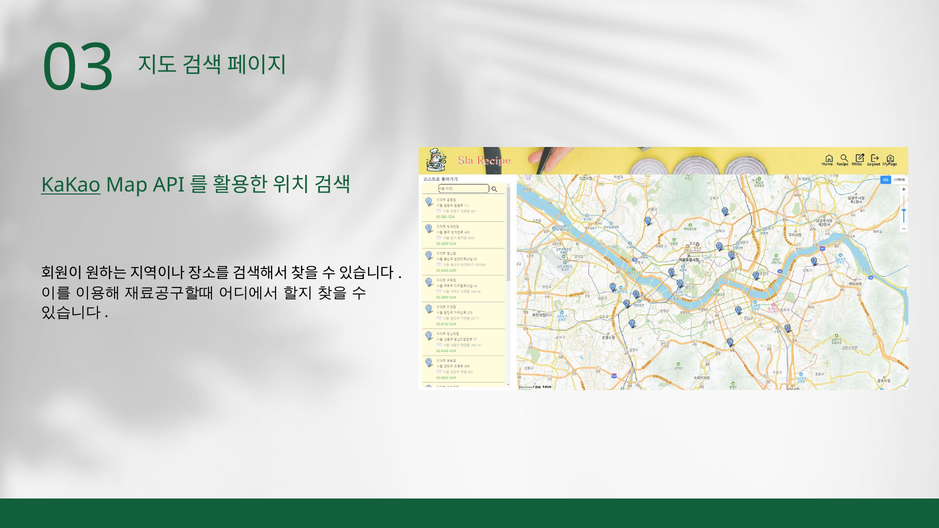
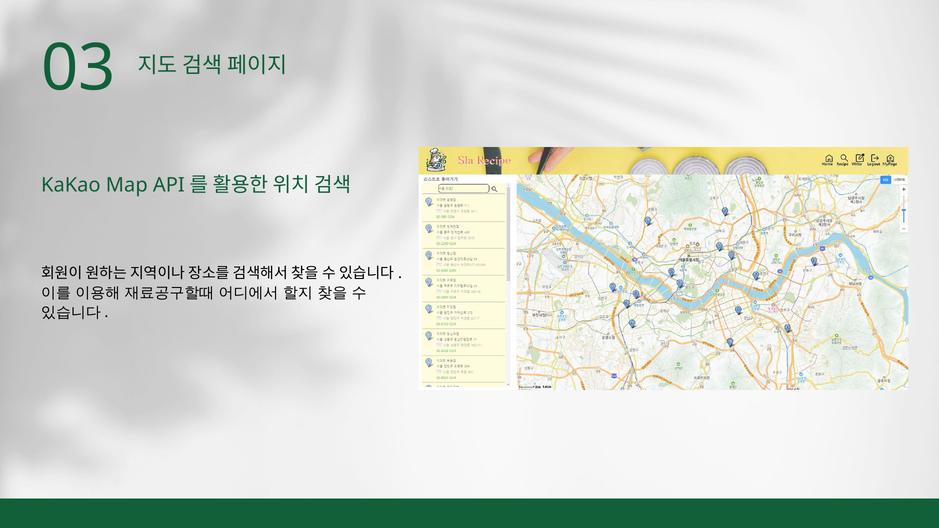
KaKao underline: present -> none
